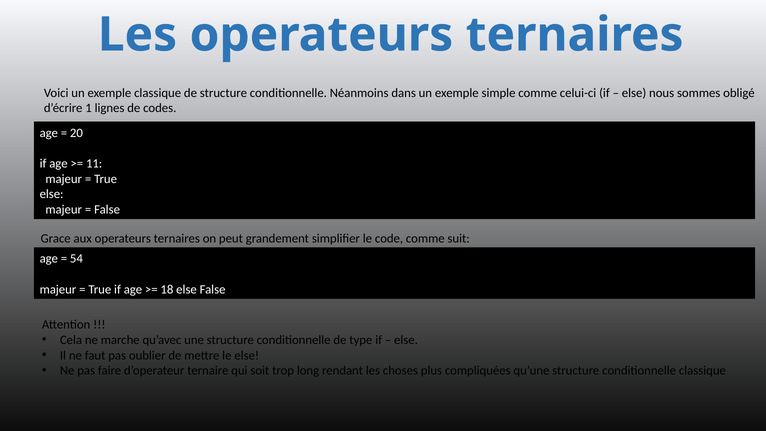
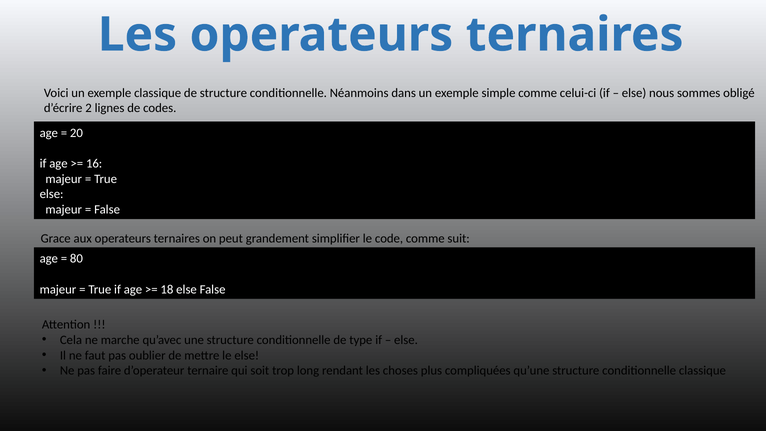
1: 1 -> 2
11: 11 -> 16
54: 54 -> 80
